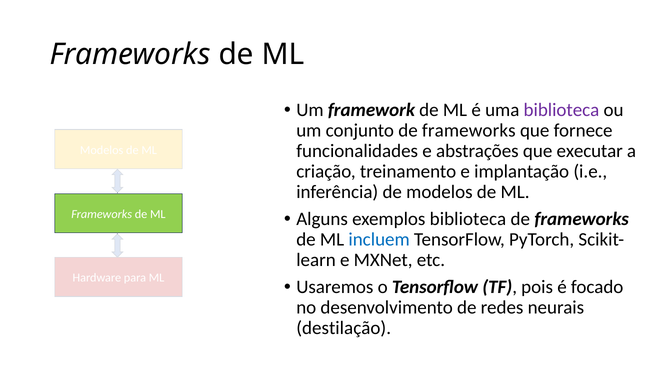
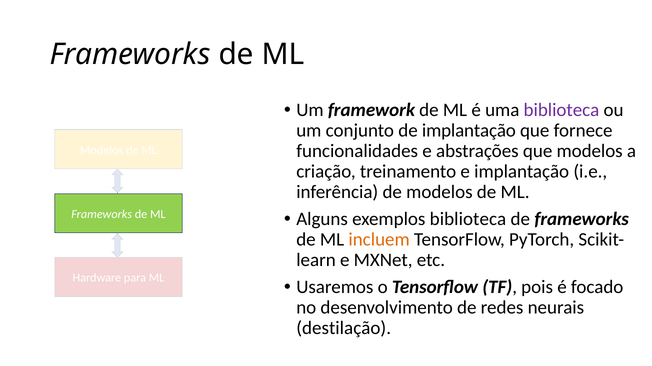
conjunto de frameworks: frameworks -> implantação
que executar: executar -> modelos
incluem colour: blue -> orange
